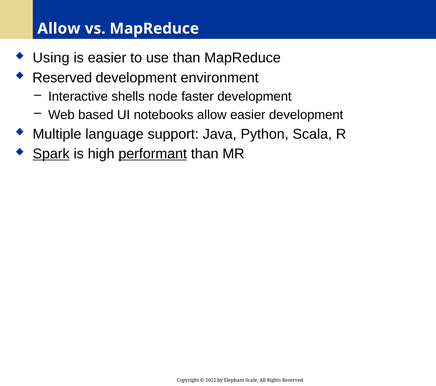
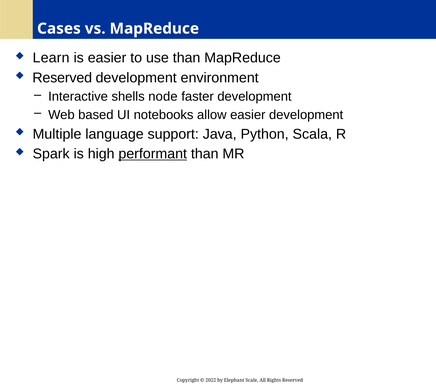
Allow at (59, 29): Allow -> Cases
Using: Using -> Learn
Spark underline: present -> none
